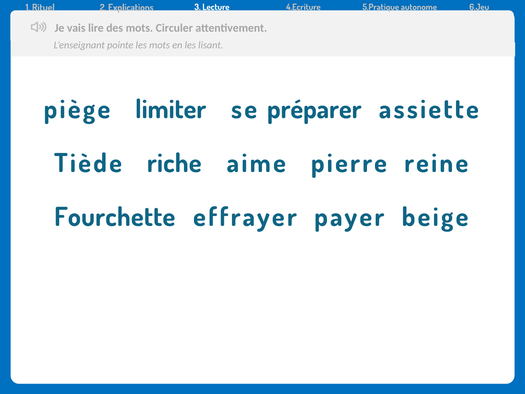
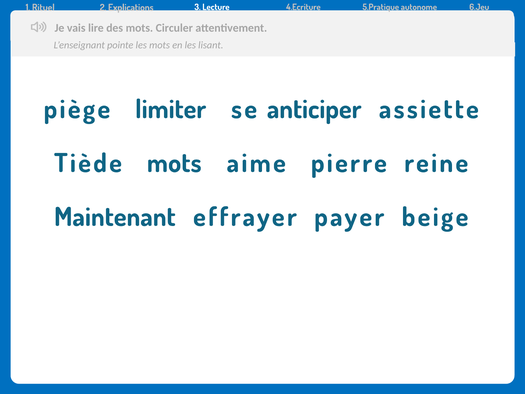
préparer: préparer -> anticiper
Tiède riche: riche -> mots
Fourchette: Fourchette -> Maintenant
